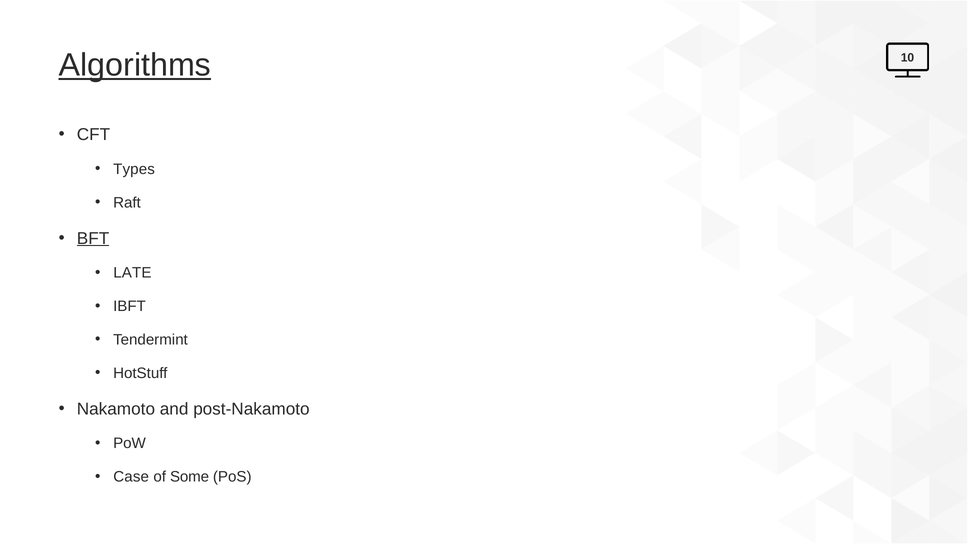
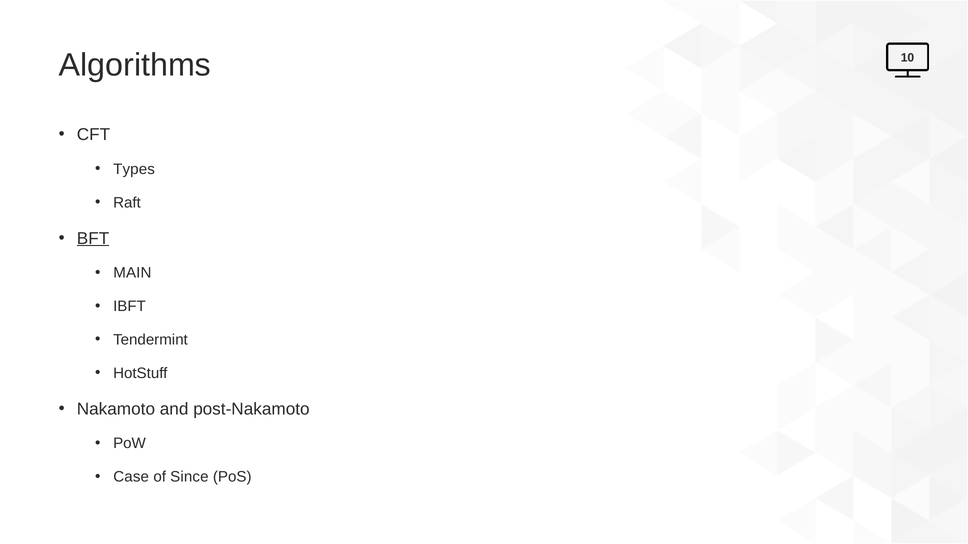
Algorithms underline: present -> none
LATE: LATE -> MAIN
Some: Some -> Since
